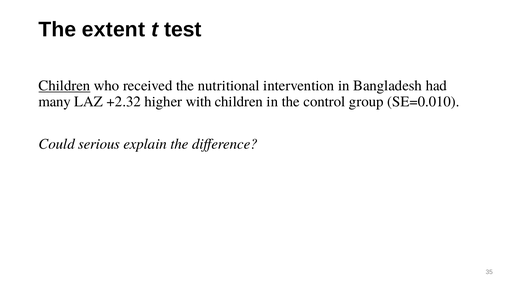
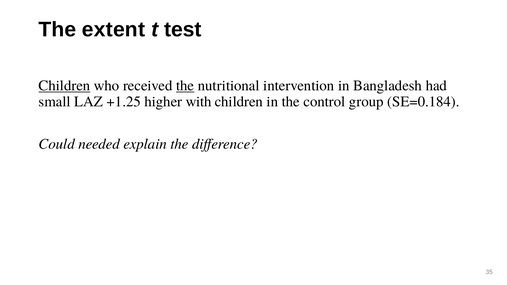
the at (185, 86) underline: none -> present
many: many -> small
+2.32: +2.32 -> +1.25
SE=0.010: SE=0.010 -> SE=0.184
serious: serious -> needed
